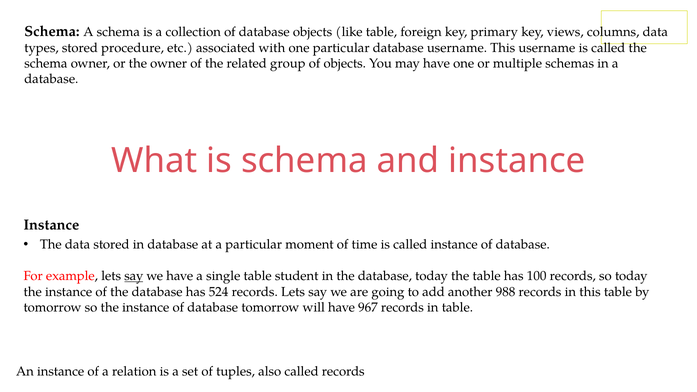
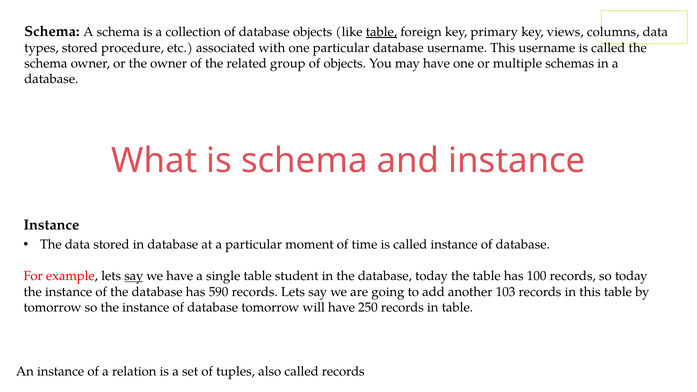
table at (381, 32) underline: none -> present
524: 524 -> 590
988: 988 -> 103
967: 967 -> 250
